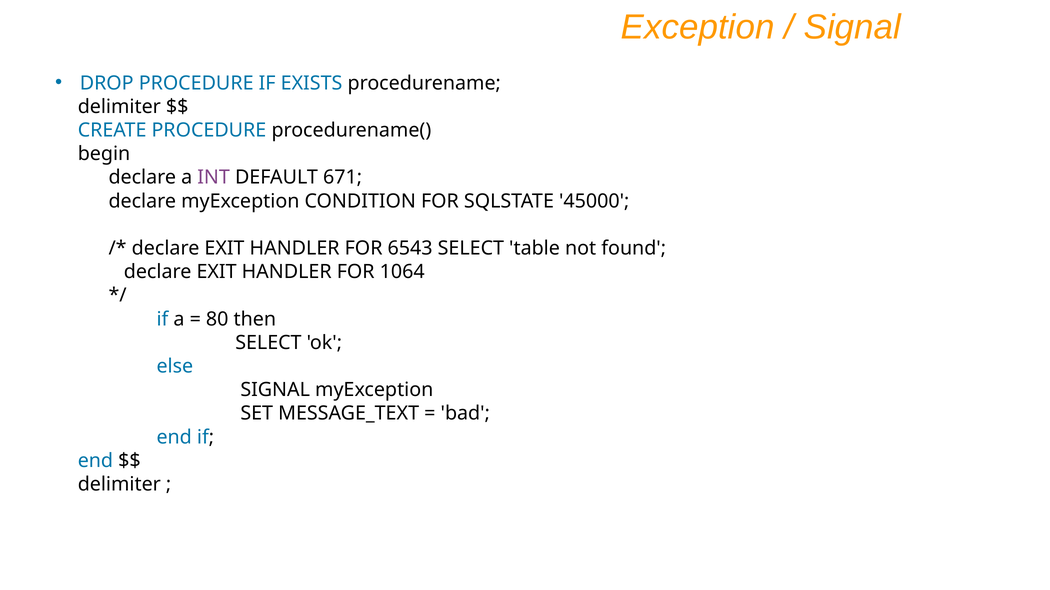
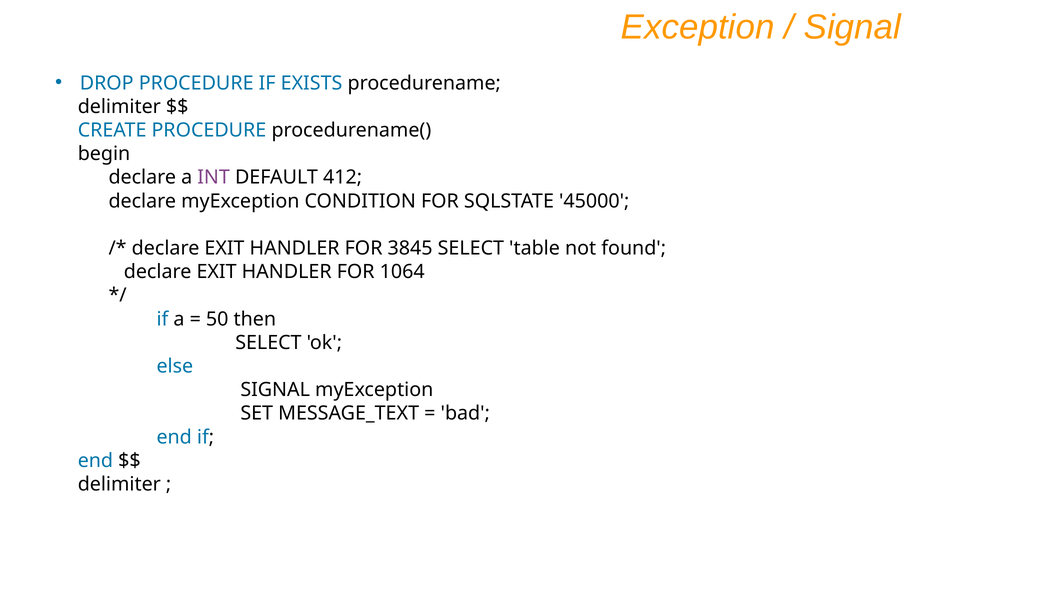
671: 671 -> 412
6543: 6543 -> 3845
80: 80 -> 50
